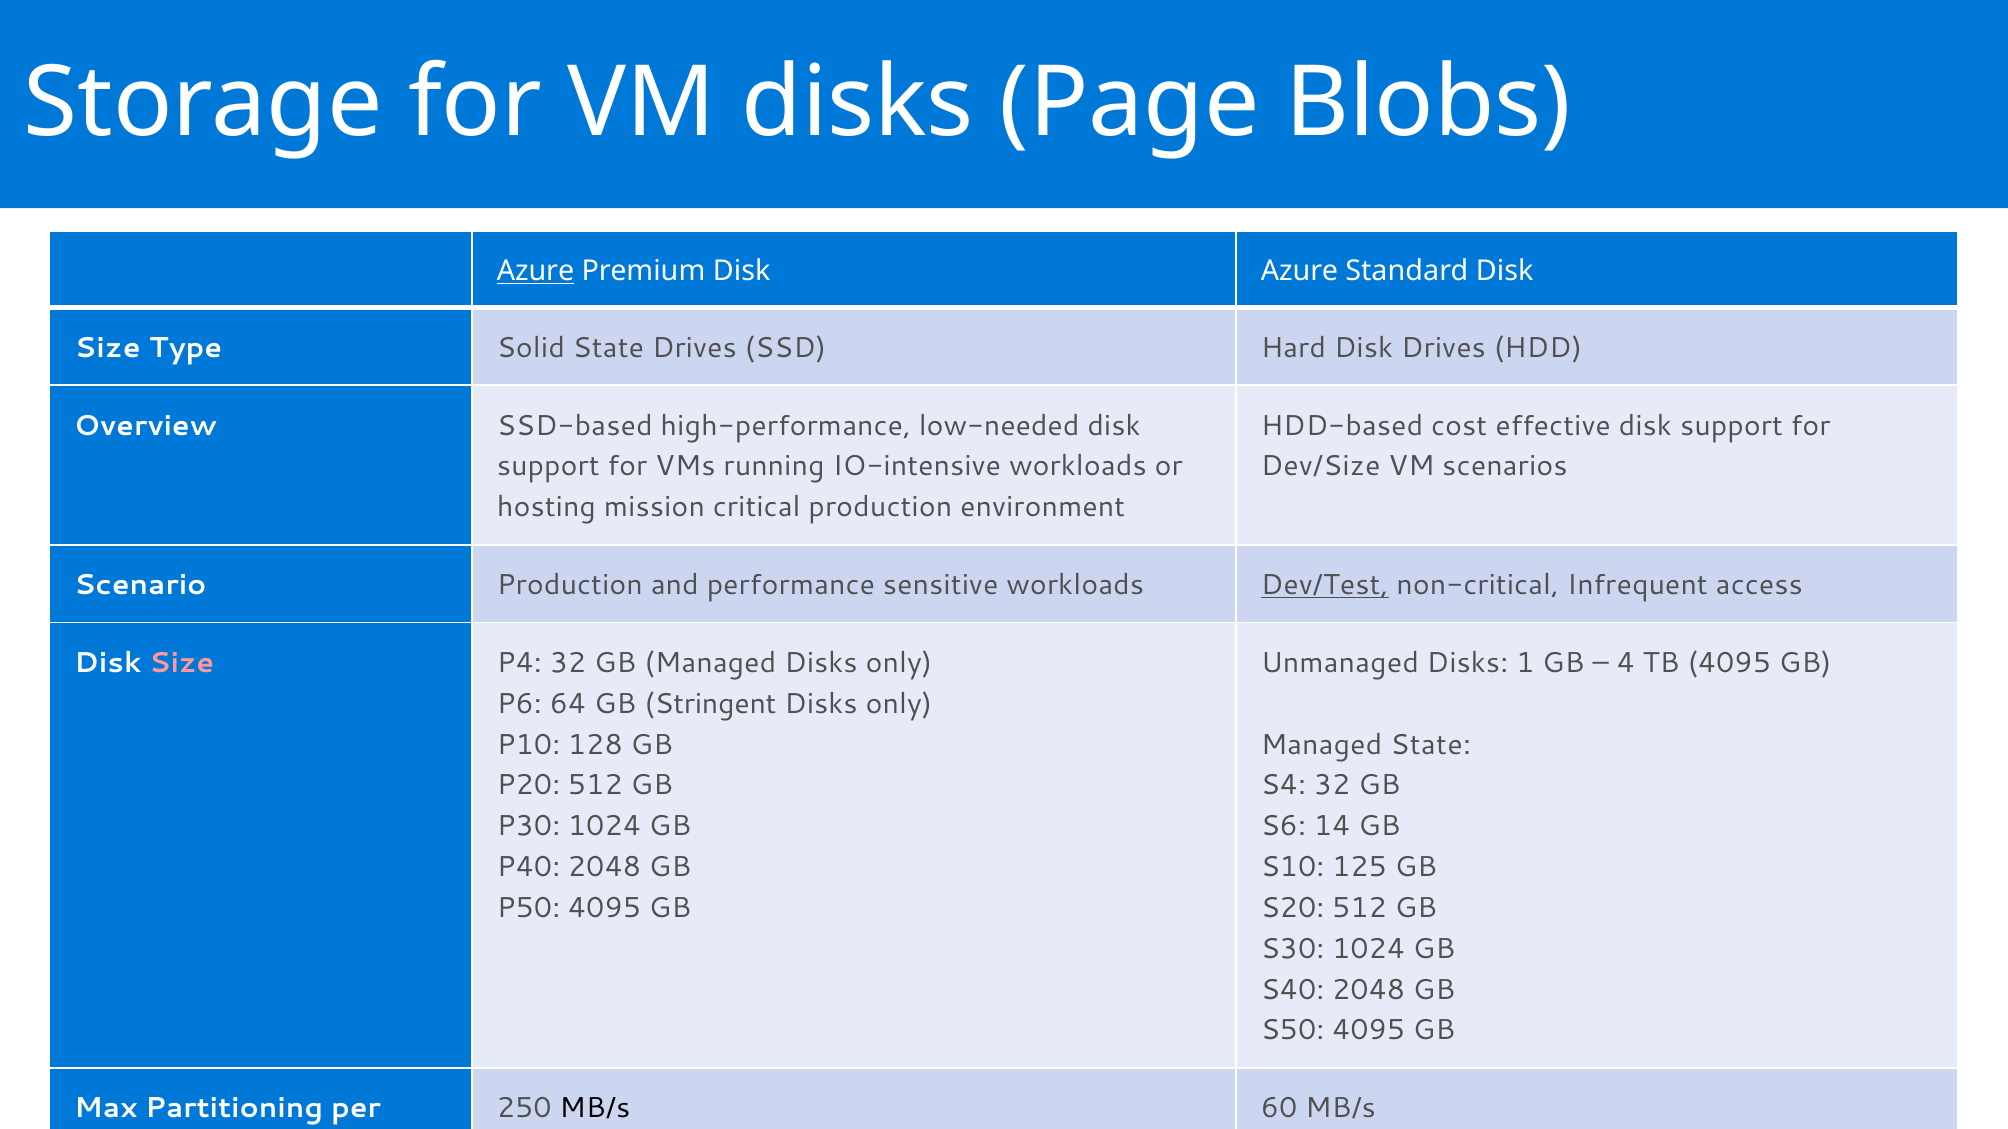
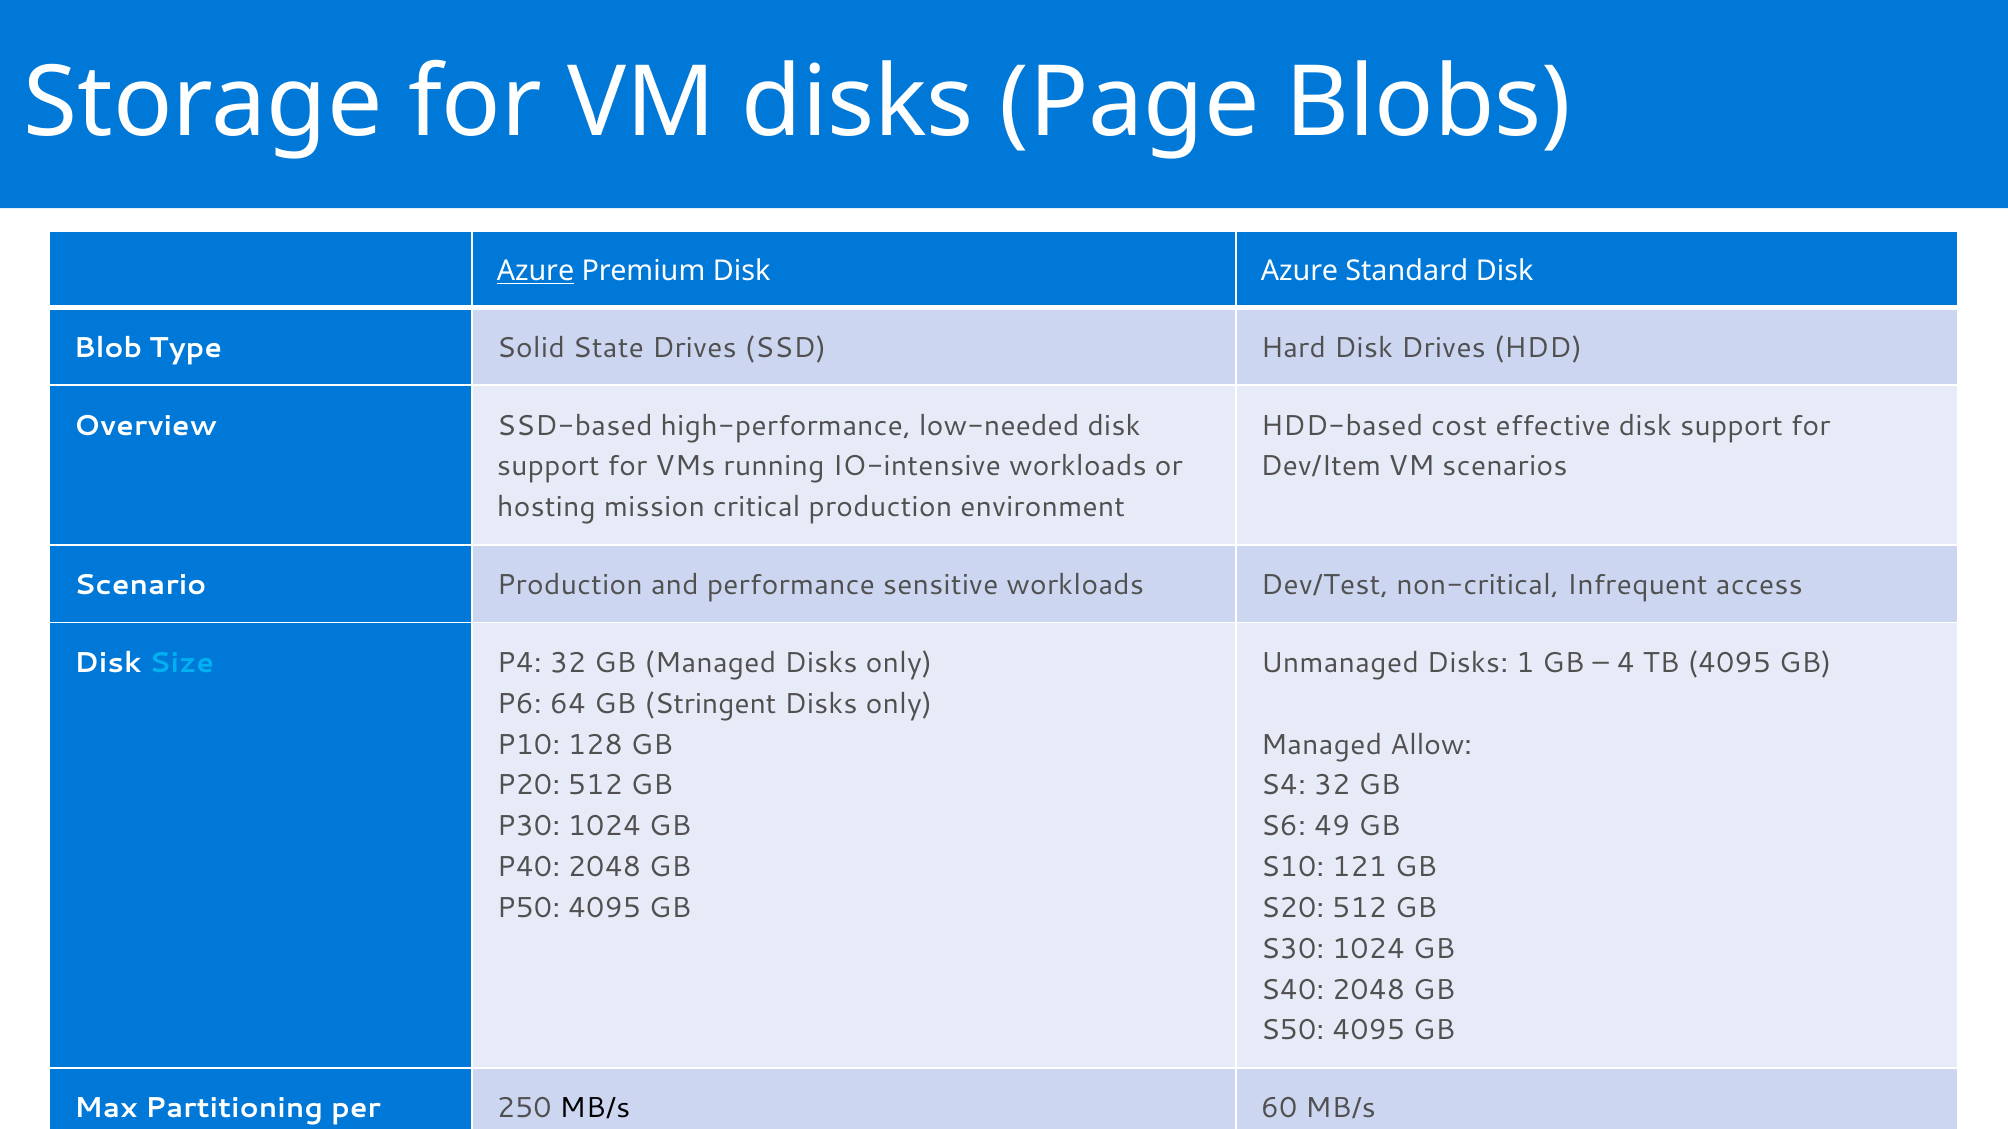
Size at (108, 348): Size -> Blob
Dev/Size: Dev/Size -> Dev/Item
Dev/Test underline: present -> none
Size at (182, 663) colour: pink -> light blue
Managed State: State -> Allow
14: 14 -> 49
125: 125 -> 121
